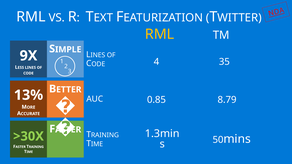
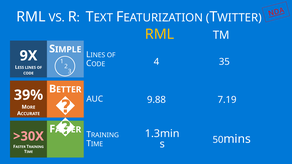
13%: 13% -> 39%
0.85: 0.85 -> 9.88
8.79: 8.79 -> 7.19
>30X colour: light green -> pink
